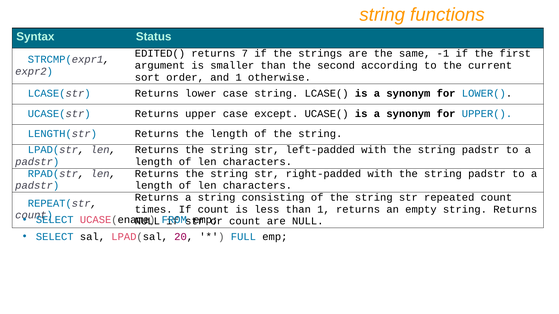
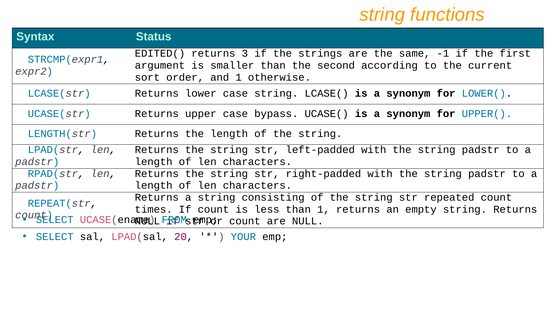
7: 7 -> 3
except: except -> bypass
FULL: FULL -> YOUR
